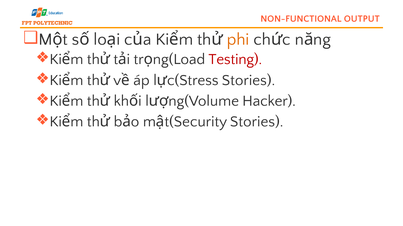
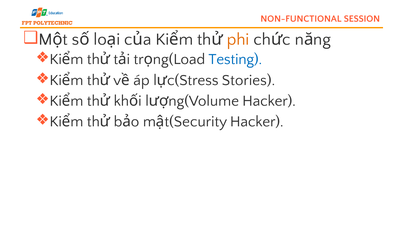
OUTPUT: OUTPUT -> SESSION
Testing colour: red -> blue
Stories at (257, 122): Stories -> Hacker
